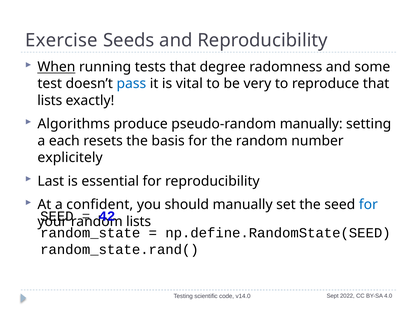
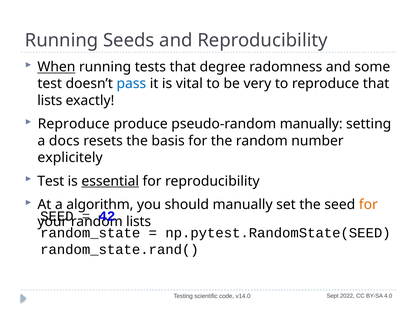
Exercise at (62, 40): Exercise -> Running
Algorithms at (74, 124): Algorithms -> Reproduce
each: each -> docs
Last at (51, 181): Last -> Test
essential underline: none -> present
confident: confident -> algorithm
for at (368, 205) colour: blue -> orange
np.define.RandomState(SEED: np.define.RandomState(SEED -> np.pytest.RandomState(SEED
